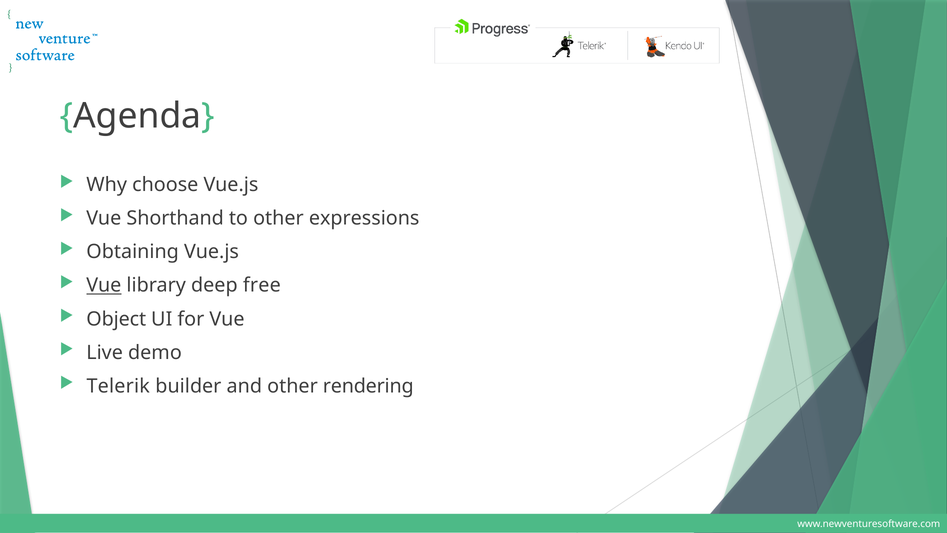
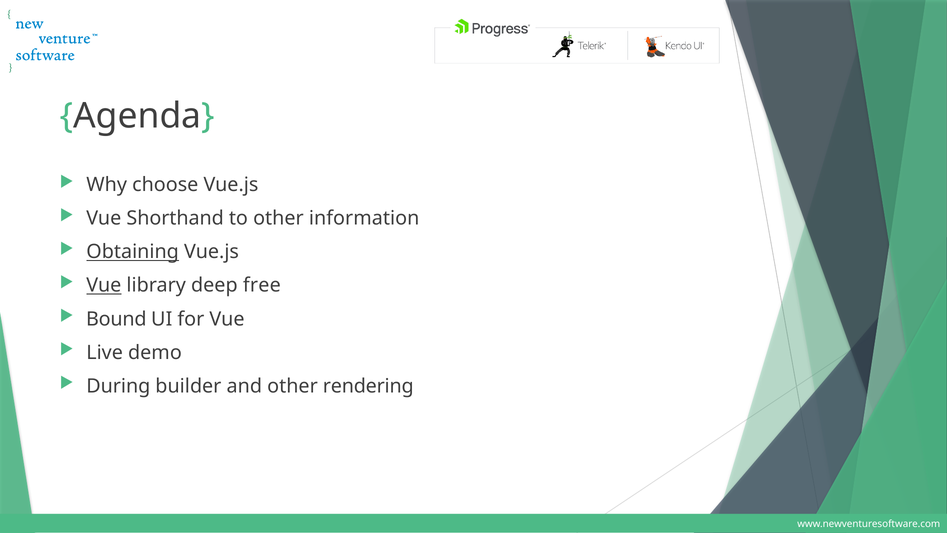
expressions: expressions -> information
Obtaining underline: none -> present
Object: Object -> Bound
Telerik: Telerik -> During
